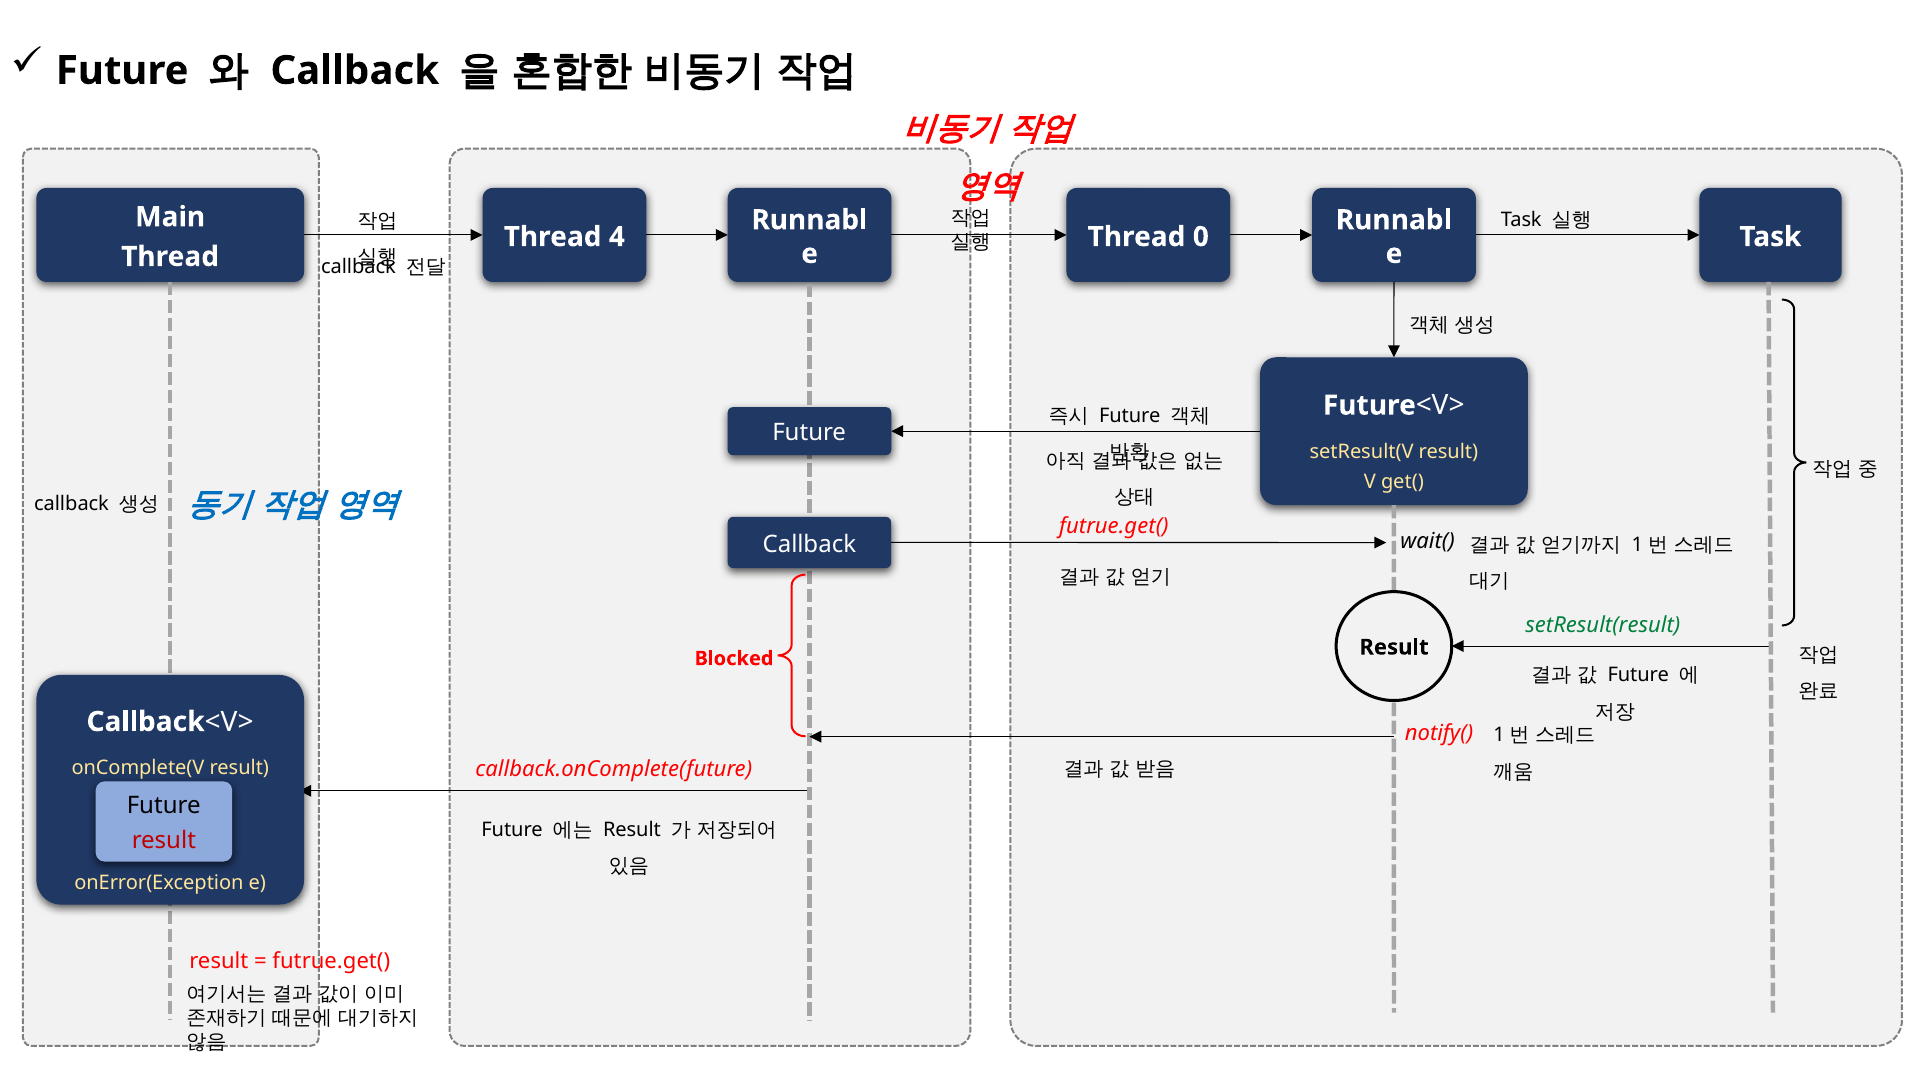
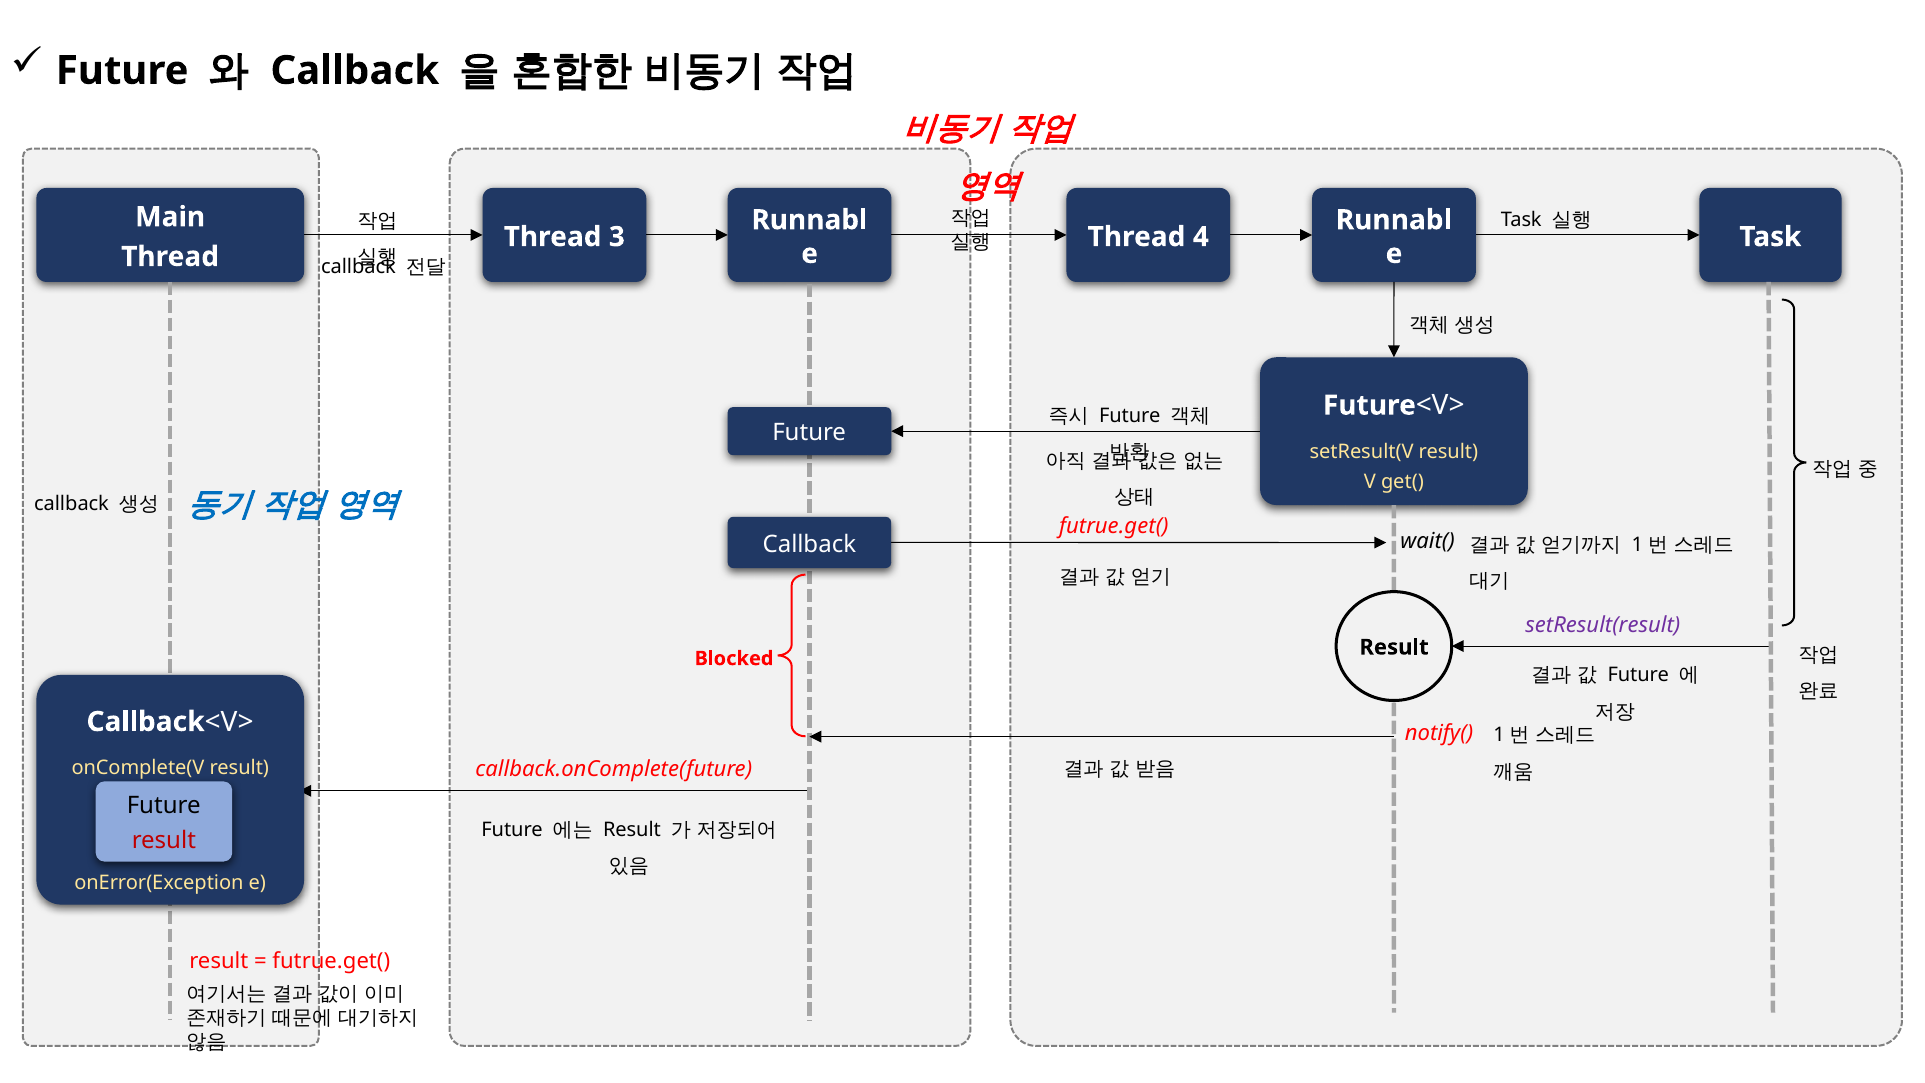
4: 4 -> 3
0: 0 -> 4
setResult(result colour: green -> purple
